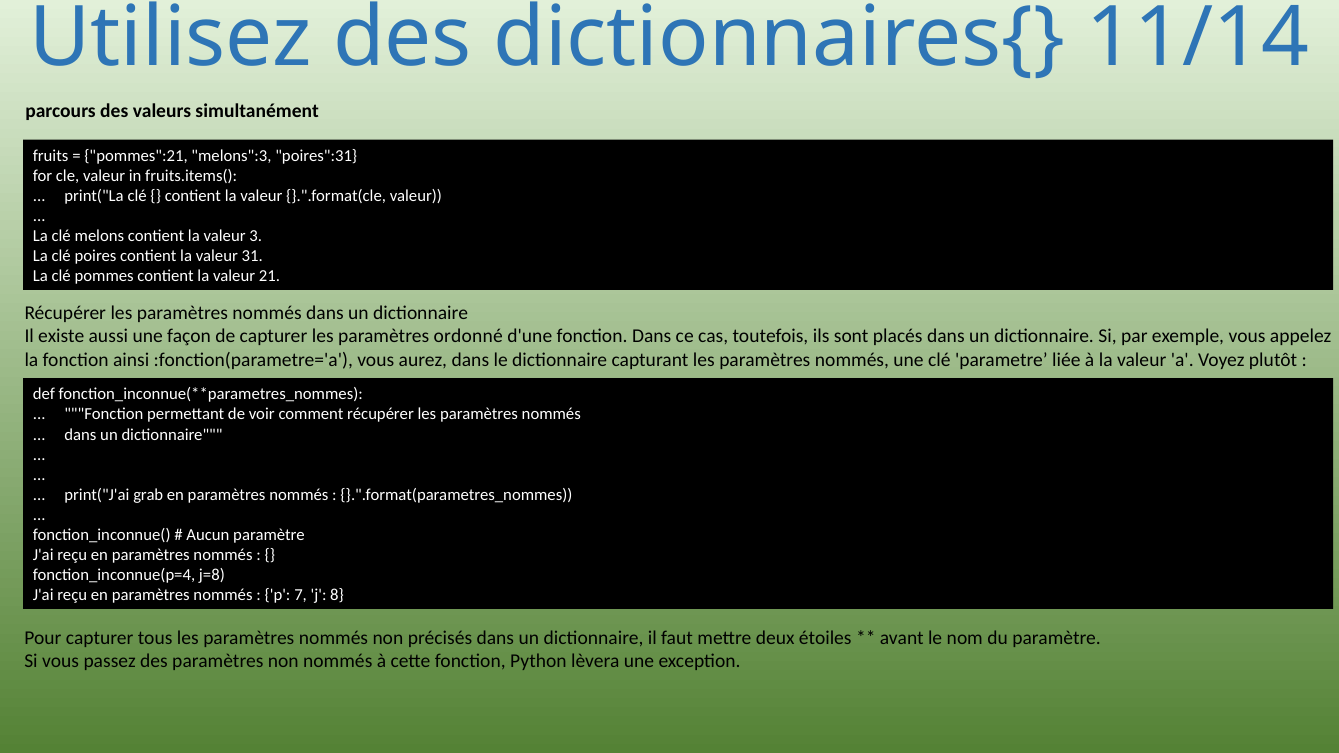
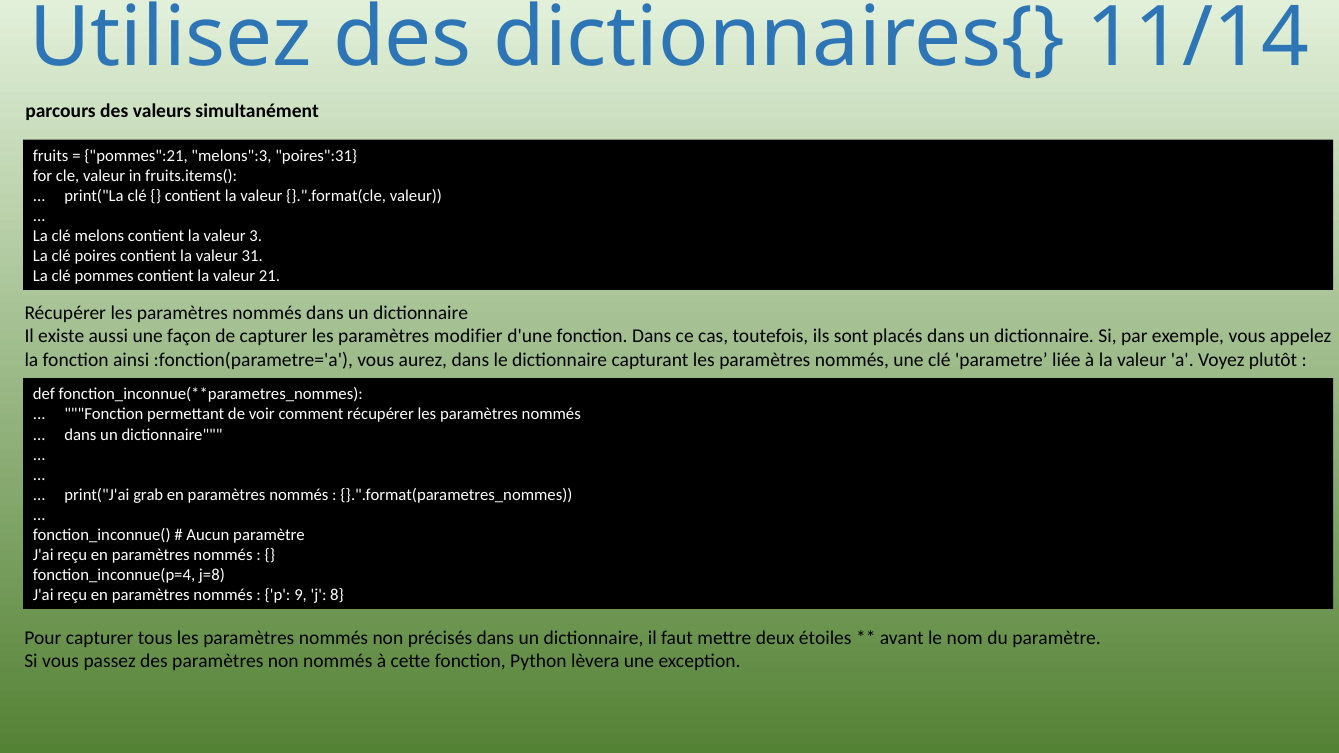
ordonné: ordonné -> modifier
7: 7 -> 9
